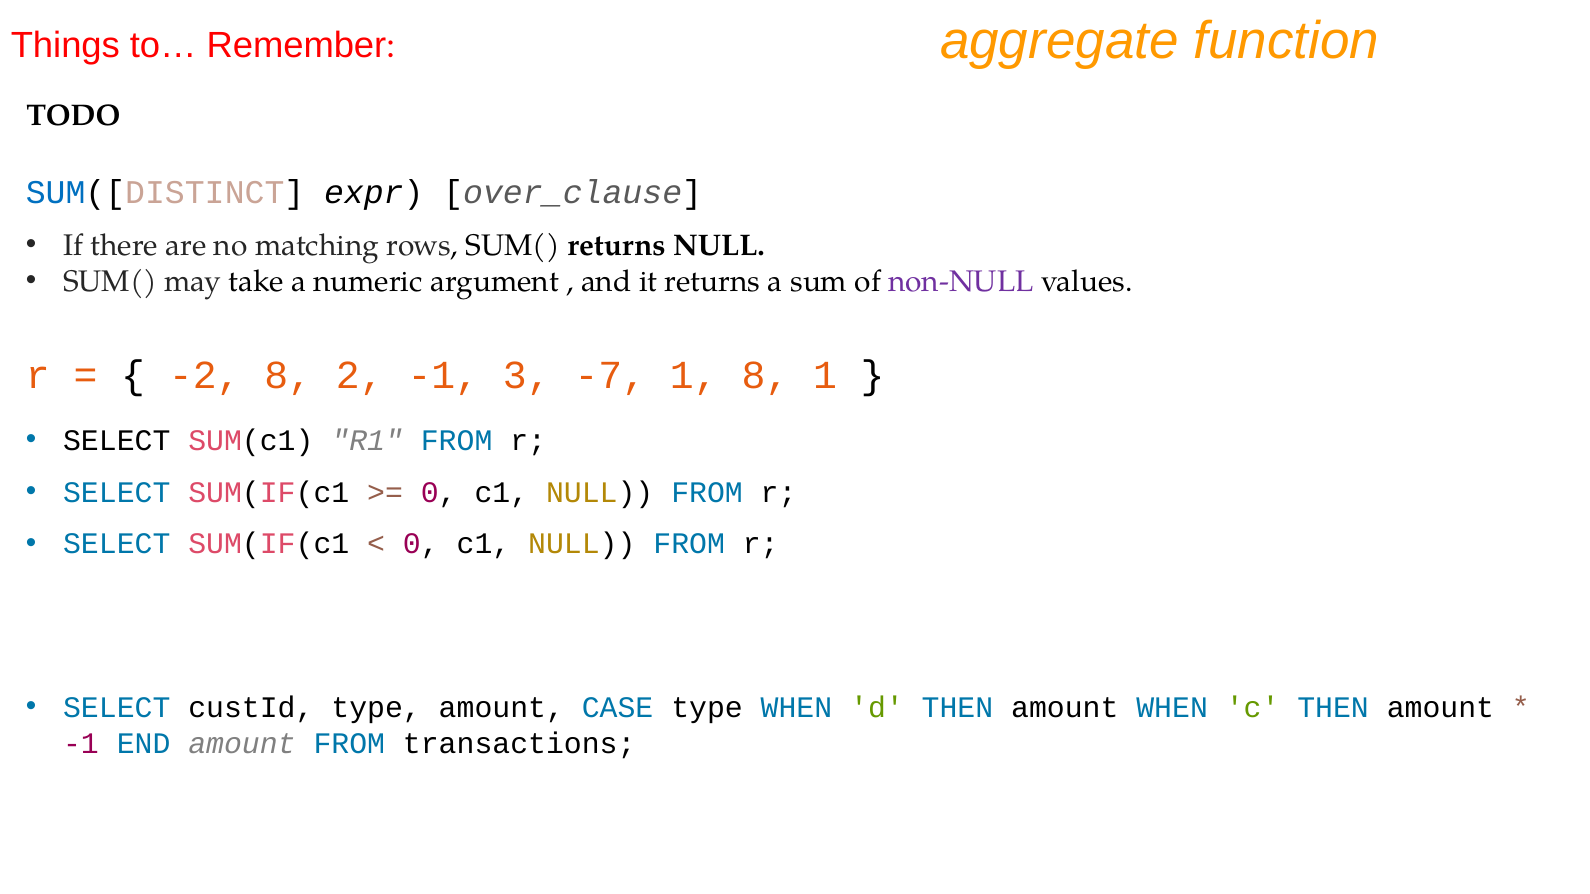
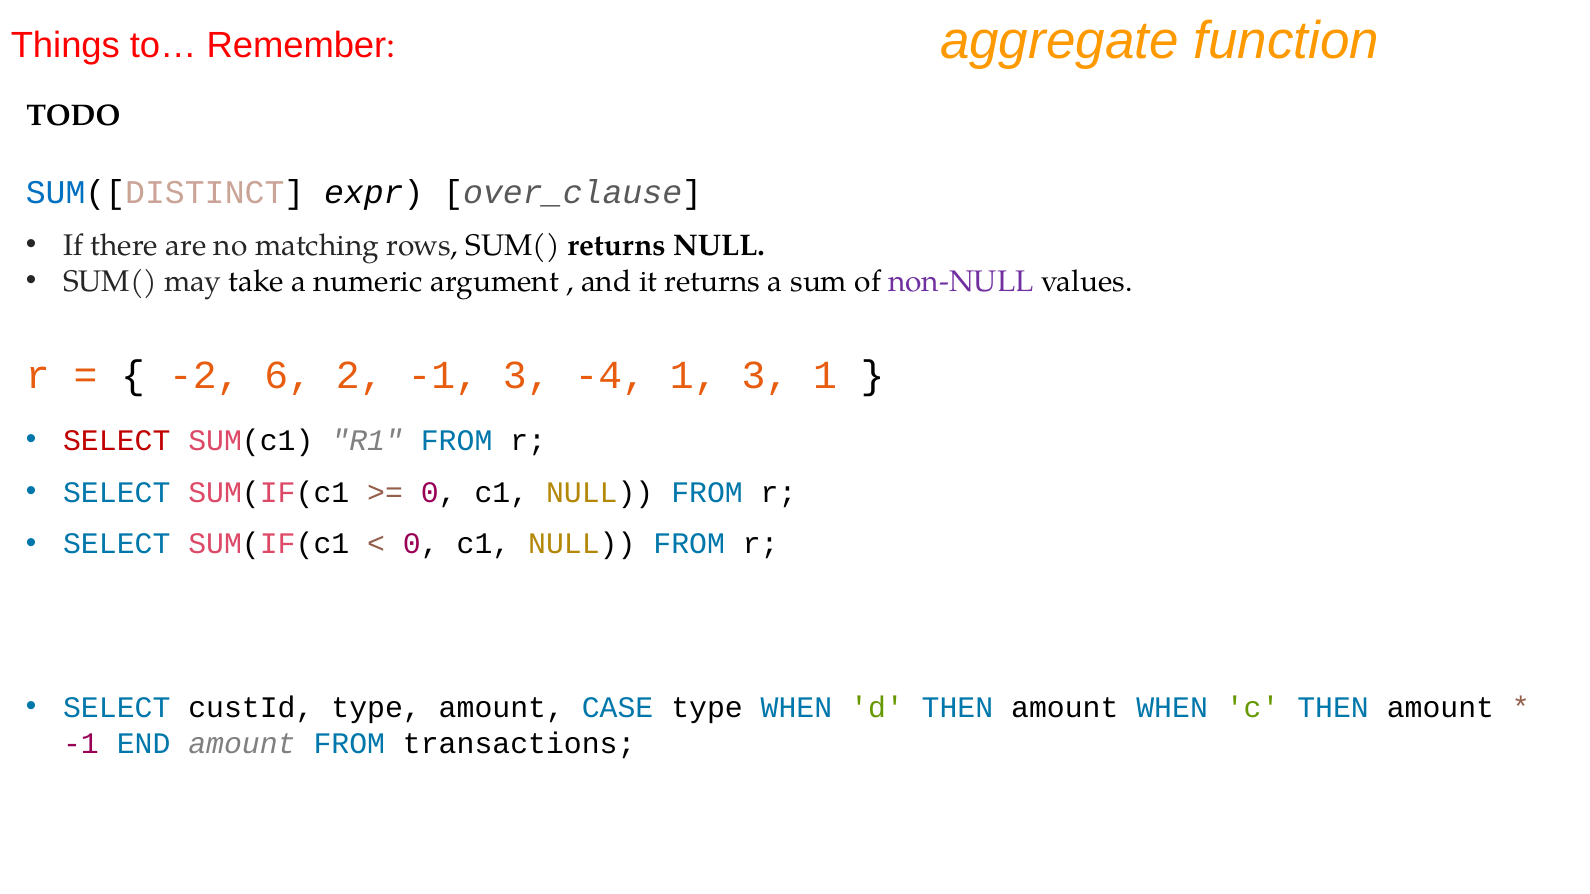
-2 8: 8 -> 6
-7: -7 -> -4
1 8: 8 -> 3
SELECT at (117, 441) colour: black -> red
